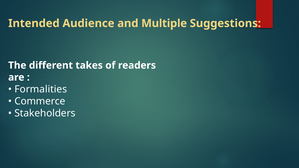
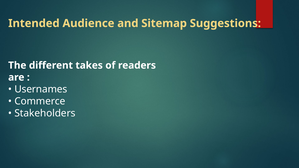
Multiple: Multiple -> Sitemap
Formalities: Formalities -> Usernames
